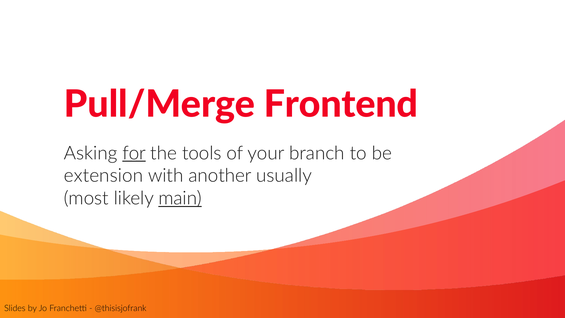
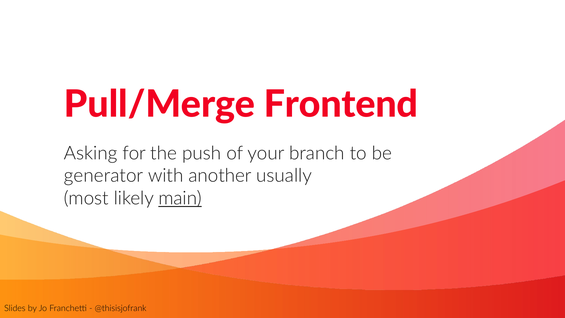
for underline: present -> none
tools: tools -> push
extension: extension -> generator
